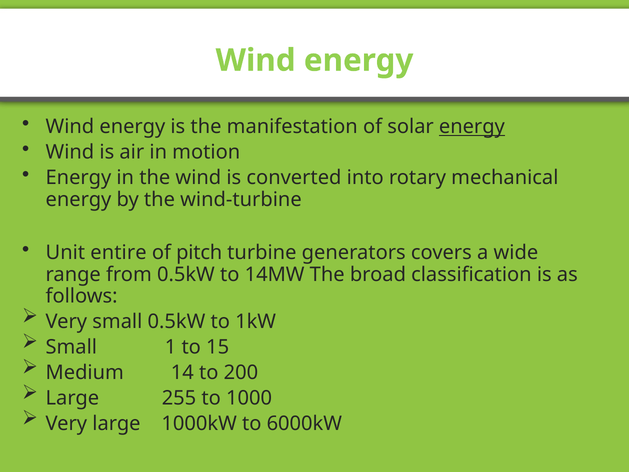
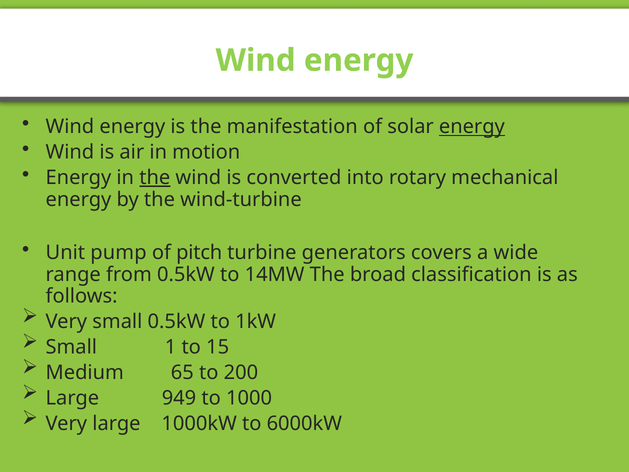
the at (155, 178) underline: none -> present
entire: entire -> pump
14: 14 -> 65
255: 255 -> 949
